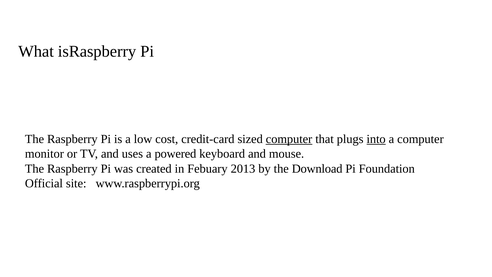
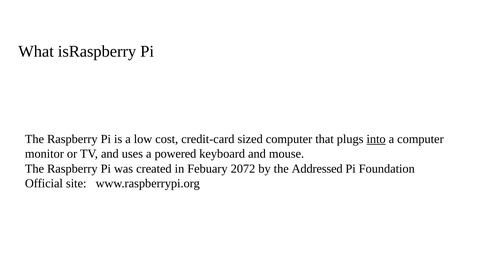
computer at (289, 139) underline: present -> none
2013: 2013 -> 2072
Download: Download -> Addressed
